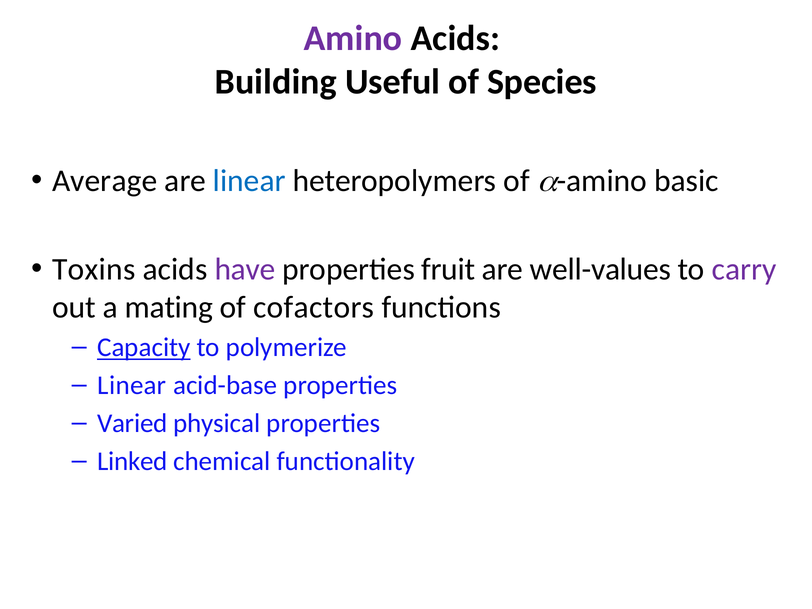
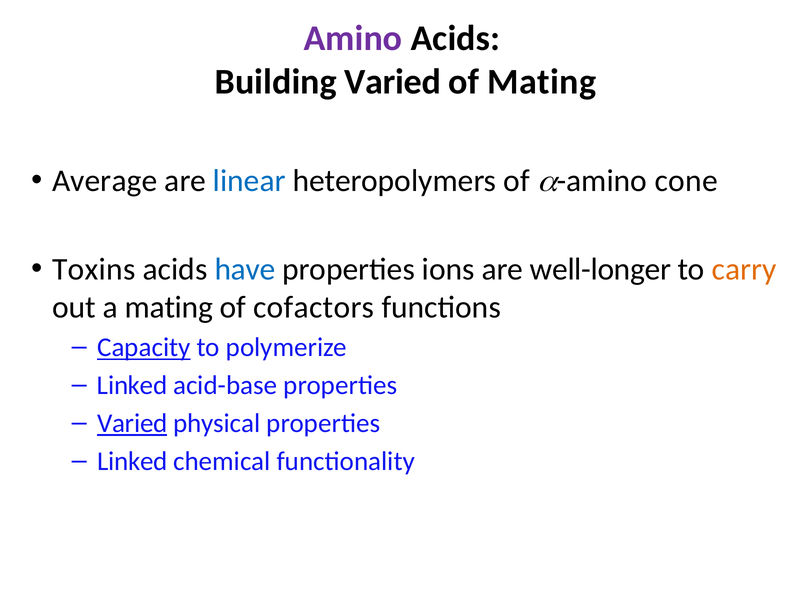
Building Useful: Useful -> Varied
of Species: Species -> Mating
basic: basic -> cone
have colour: purple -> blue
fruit: fruit -> ions
well-values: well-values -> well-longer
carry colour: purple -> orange
Linear at (132, 385): Linear -> Linked
Varied at (132, 423) underline: none -> present
